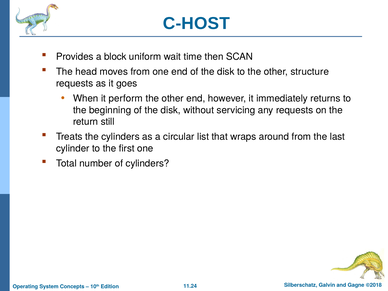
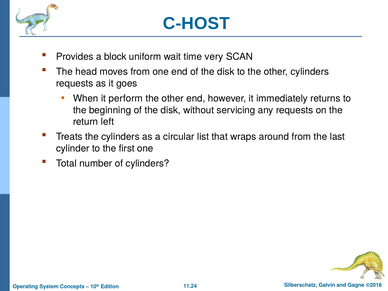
then: then -> very
other structure: structure -> cylinders
still: still -> left
